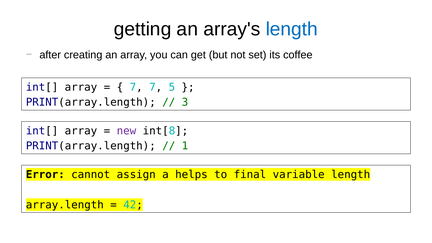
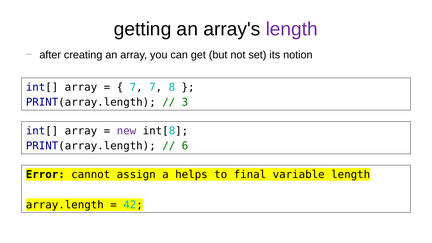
length at (292, 29) colour: blue -> purple
coffee: coffee -> notion
5: 5 -> 8
1: 1 -> 6
